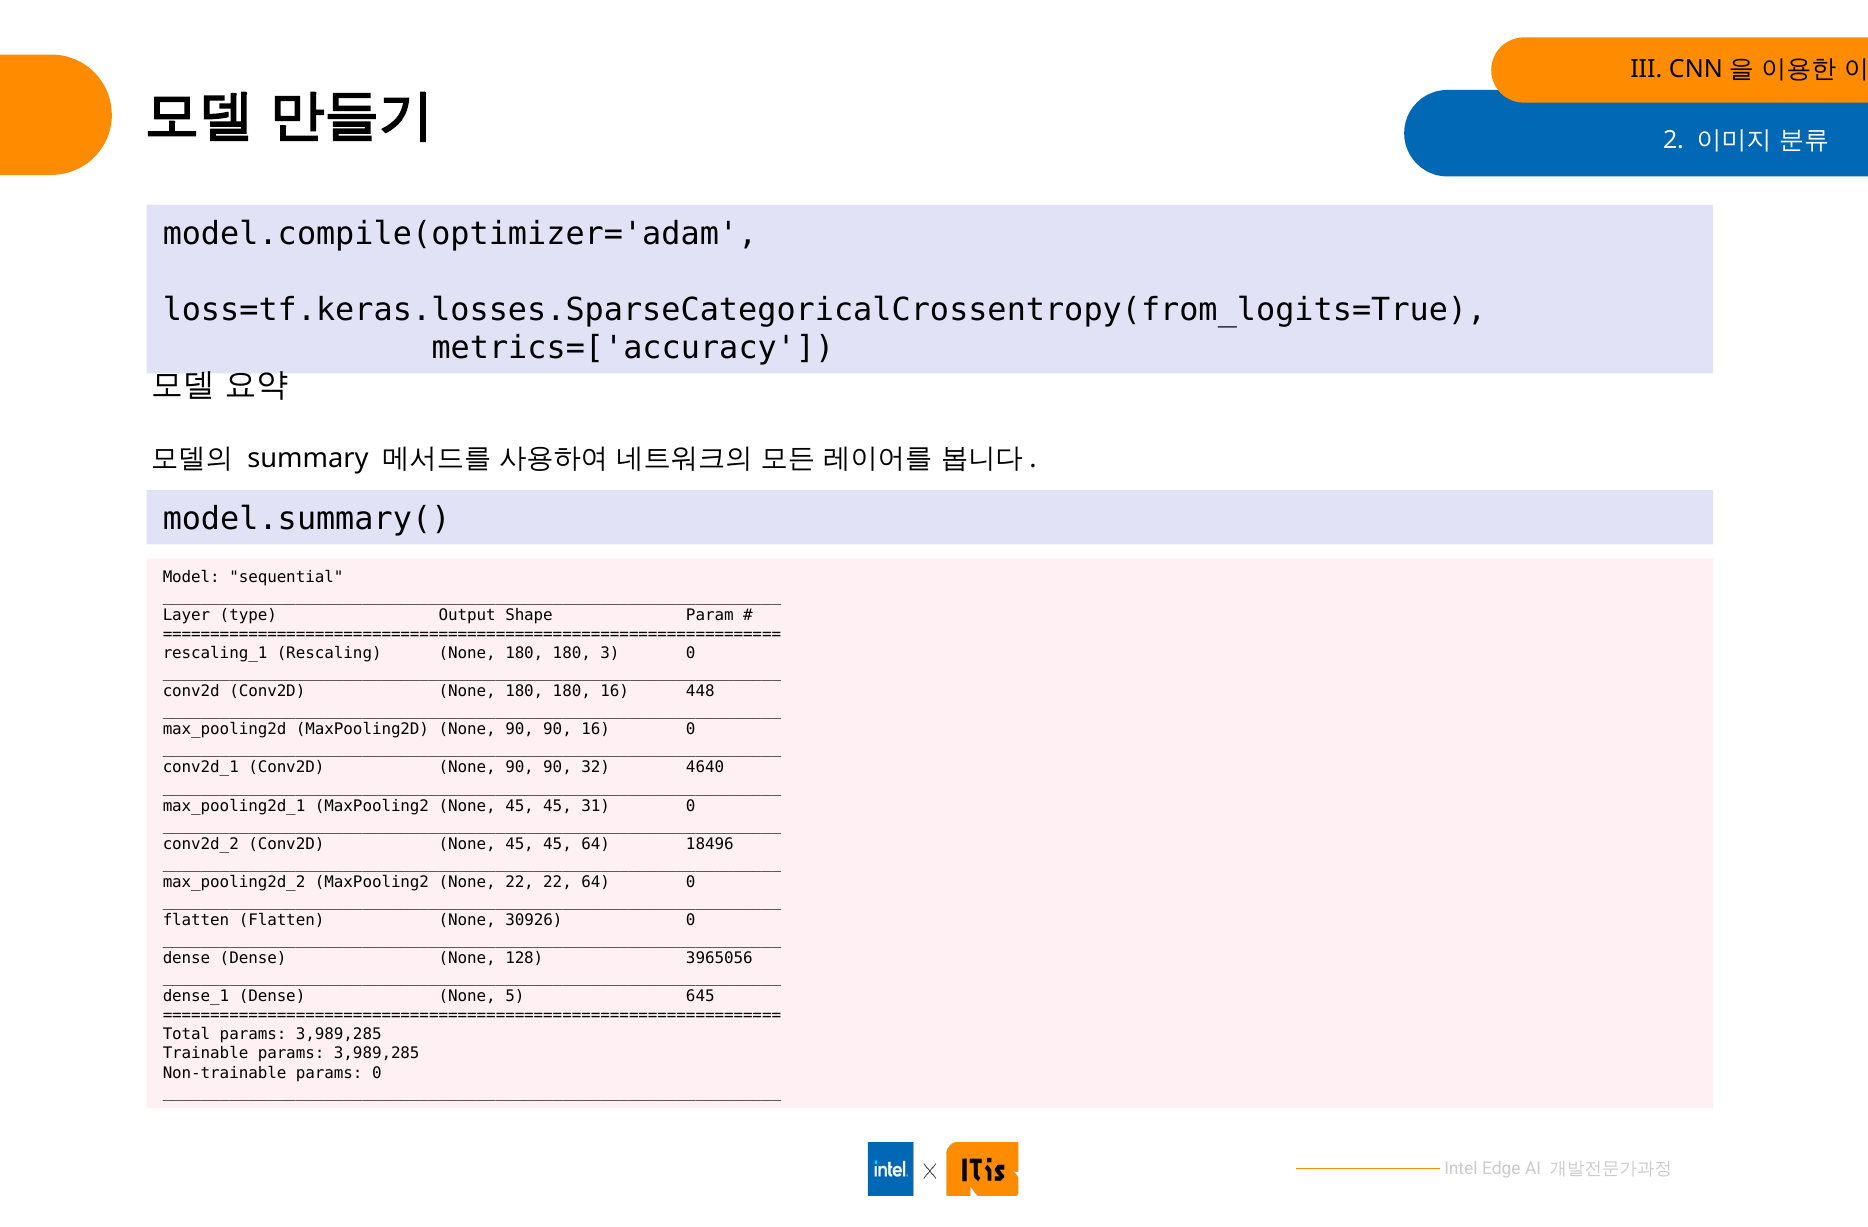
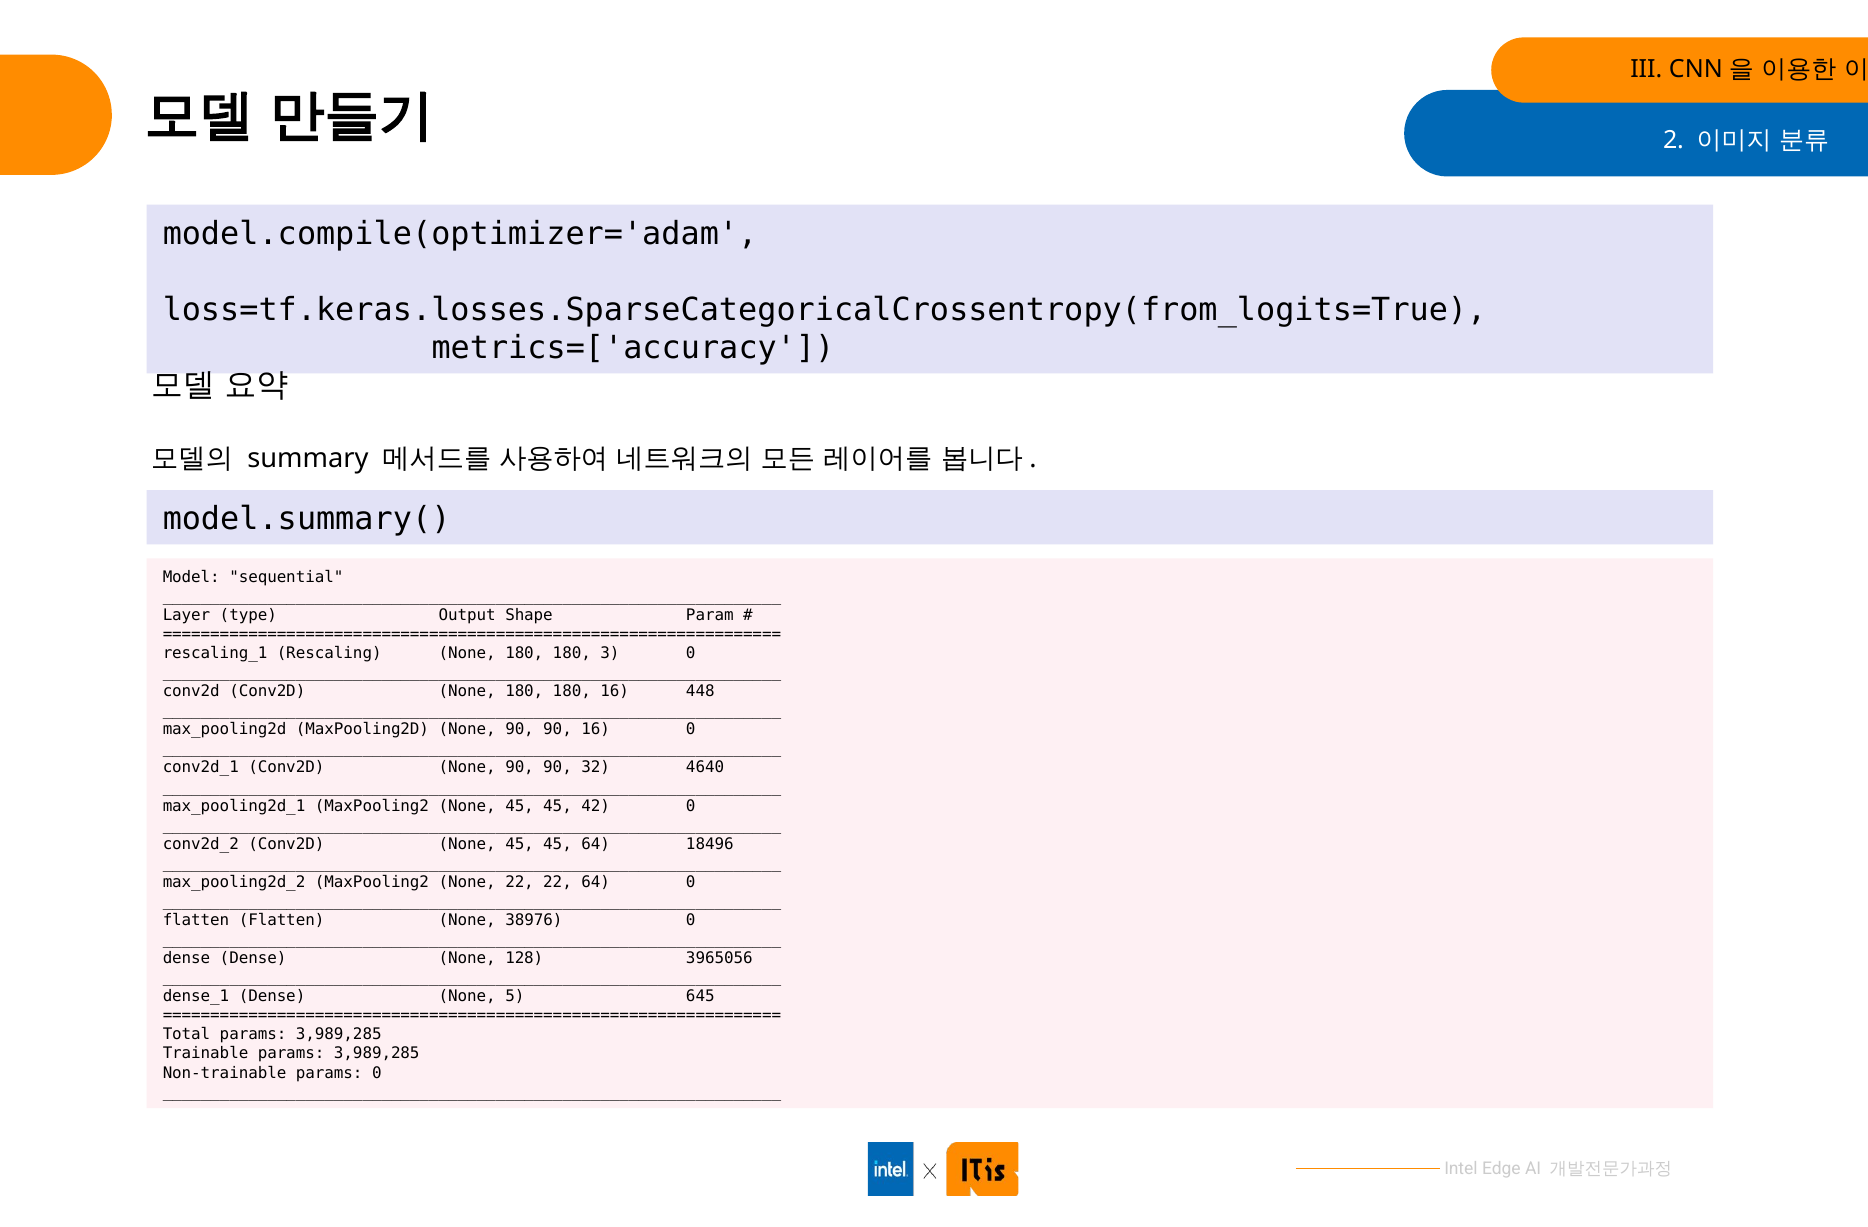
31: 31 -> 42
30926: 30926 -> 38976
